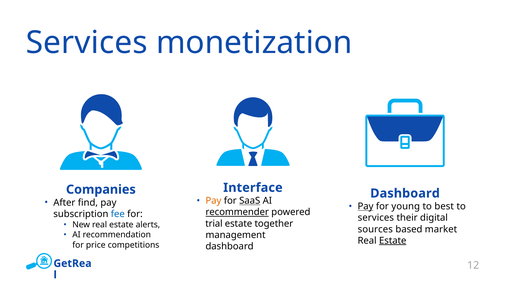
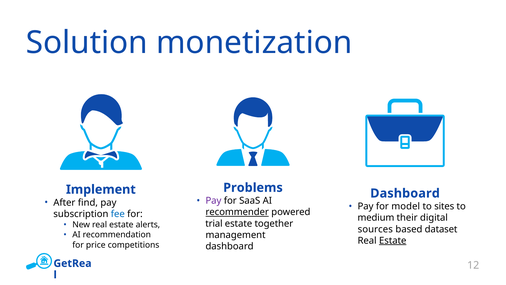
Services at (87, 42): Services -> Solution
Interface: Interface -> Problems
Companies: Companies -> Implement
Pay at (213, 200) colour: orange -> purple
SaaS underline: present -> none
Pay at (366, 206) underline: present -> none
young: young -> model
best: best -> sites
services at (376, 218): services -> medium
market: market -> dataset
